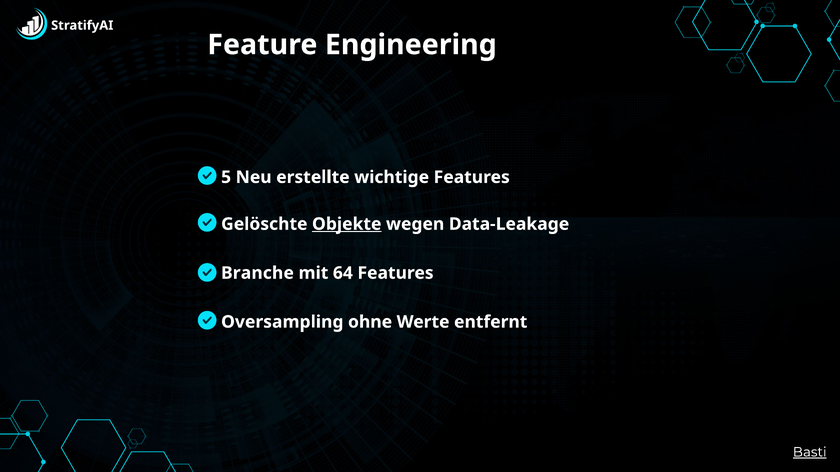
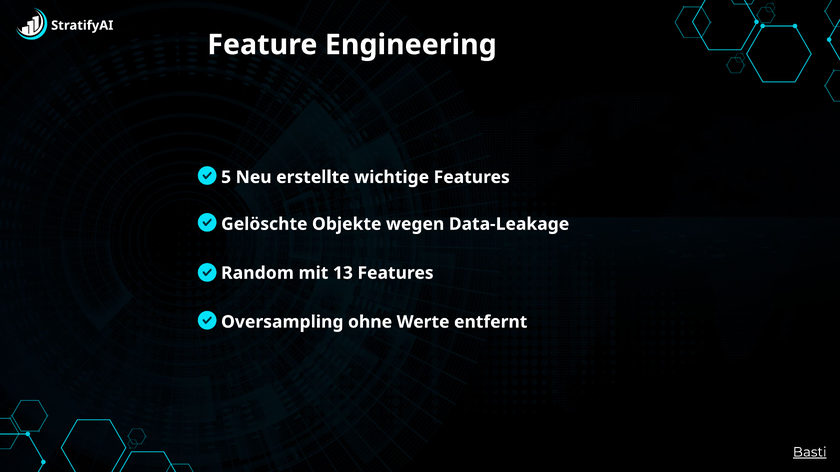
Objekte underline: present -> none
Branche: Branche -> Random
64: 64 -> 13
